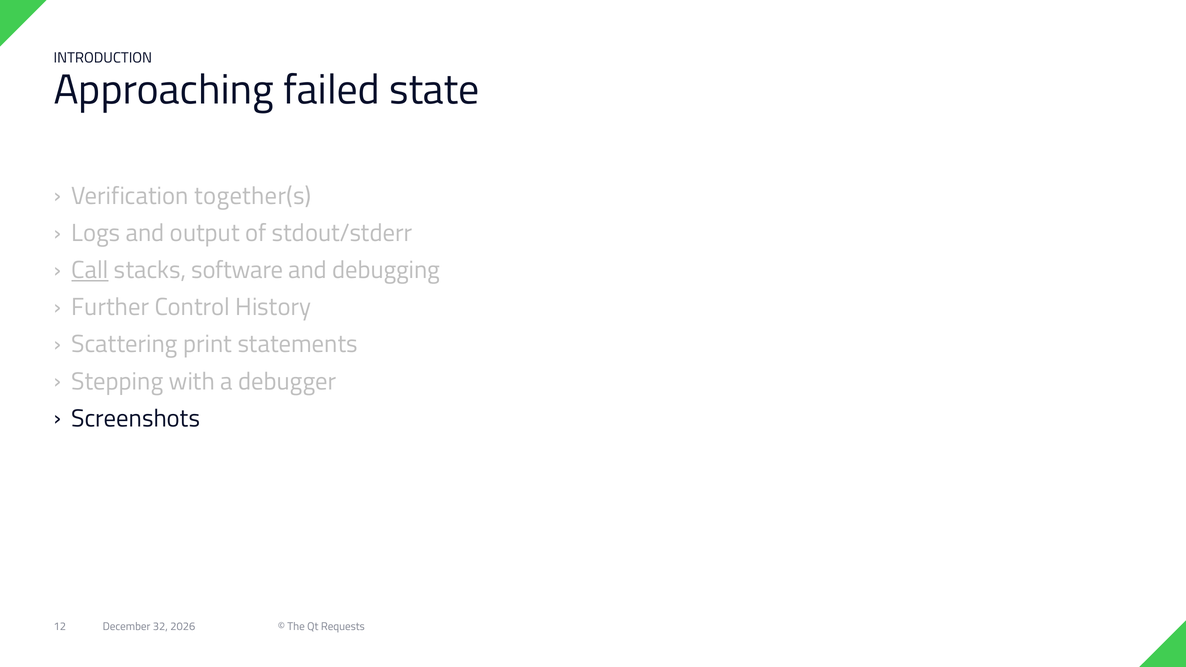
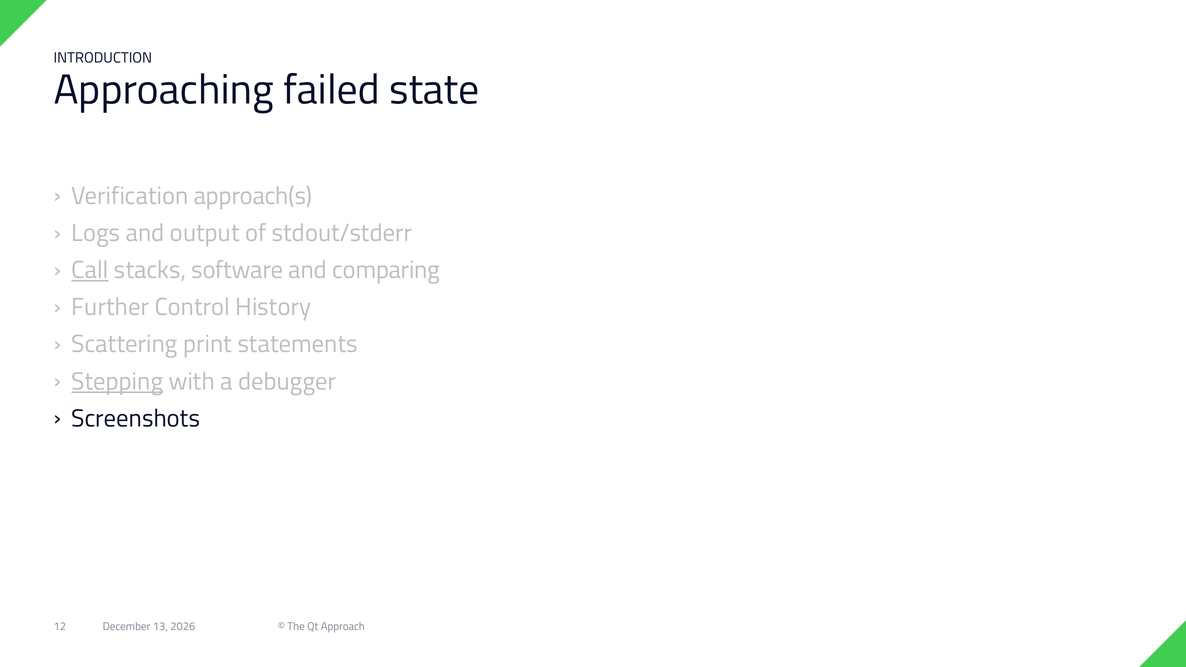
together(s: together(s -> approach(s
debugging: debugging -> comparing
Stepping underline: none -> present
32: 32 -> 13
Requests: Requests -> Approach
